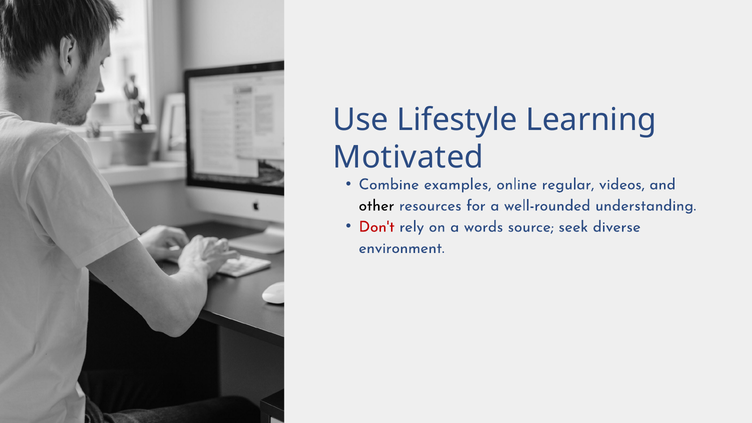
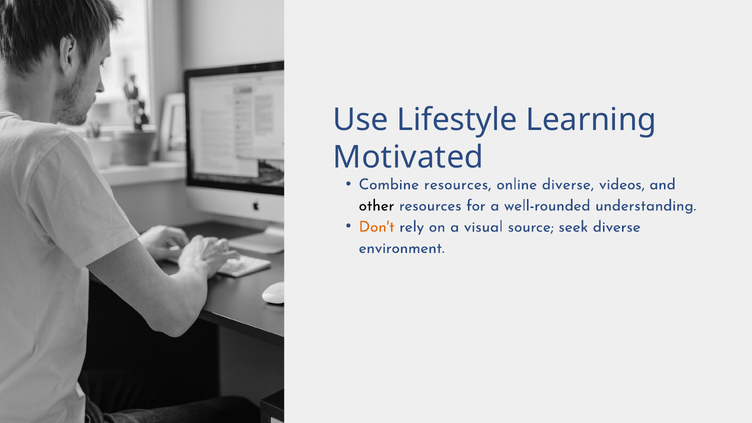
Combine examples: examples -> resources
online regular: regular -> diverse
Don't colour: red -> orange
words: words -> visual
